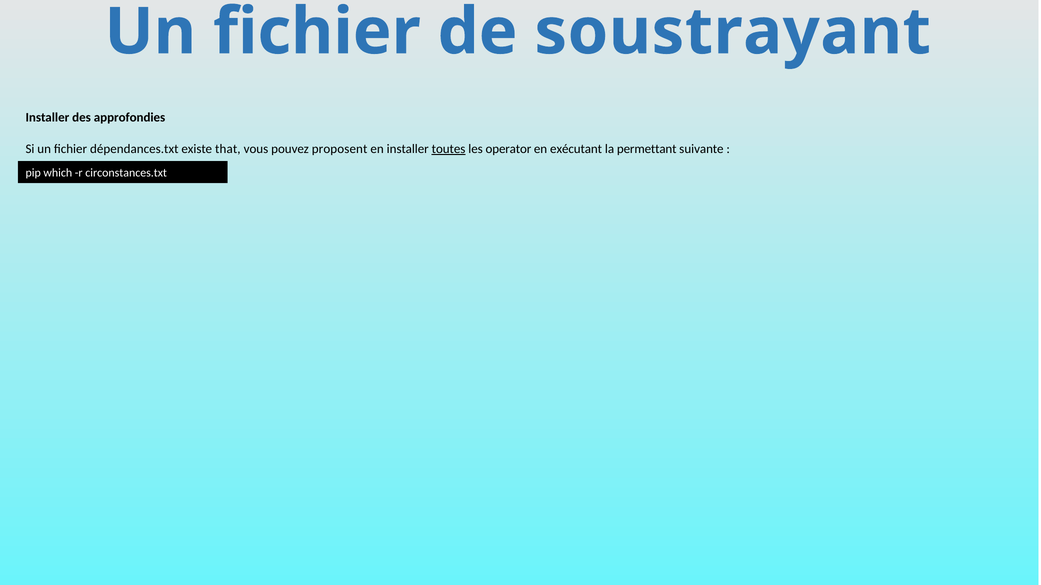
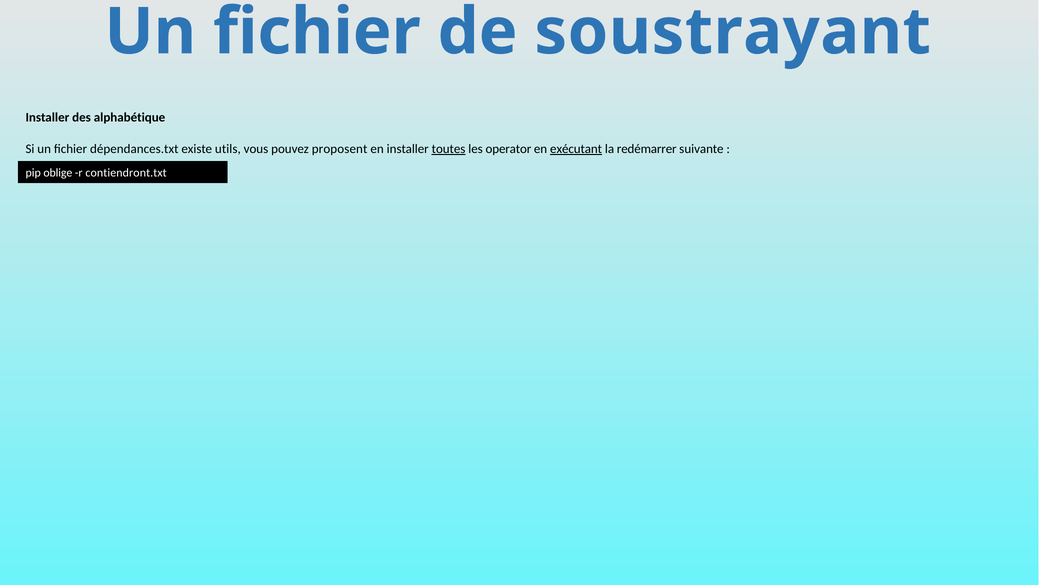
approfondies: approfondies -> alphabétique
that: that -> utils
exécutant underline: none -> present
permettant: permettant -> redémarrer
which: which -> oblige
circonstances.txt: circonstances.txt -> contiendront.txt
